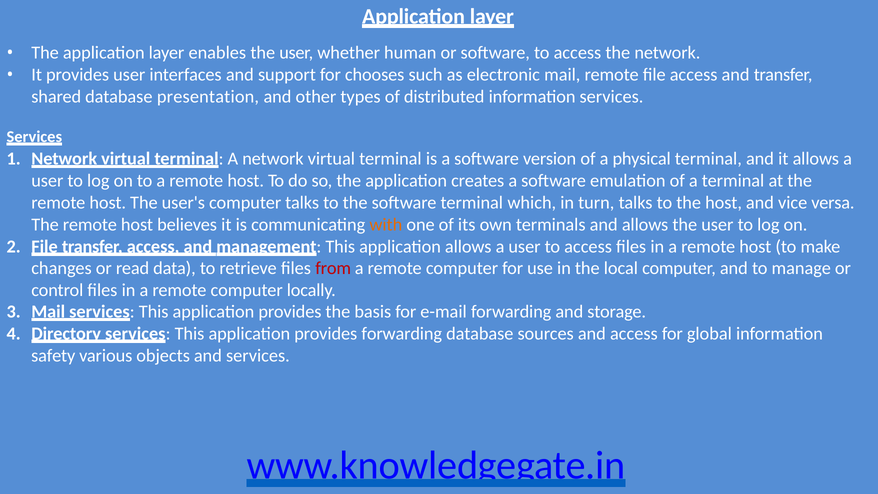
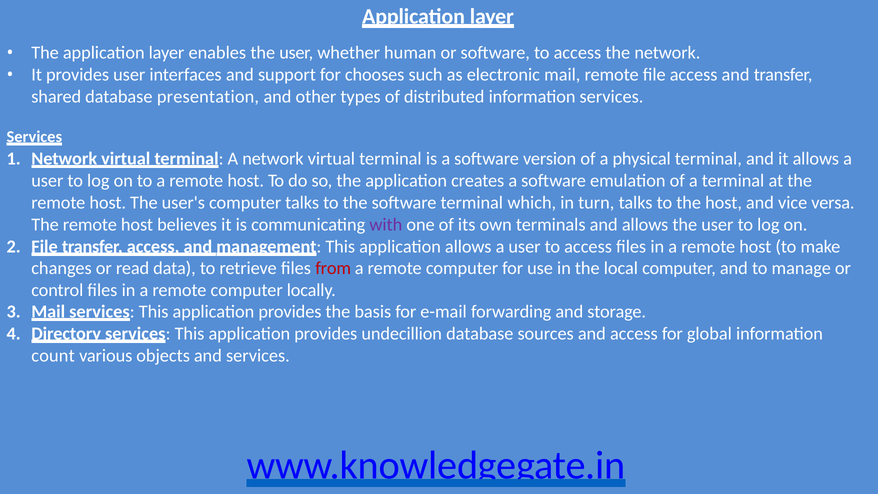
with colour: orange -> purple
provides forwarding: forwarding -> undecillion
safety: safety -> count
